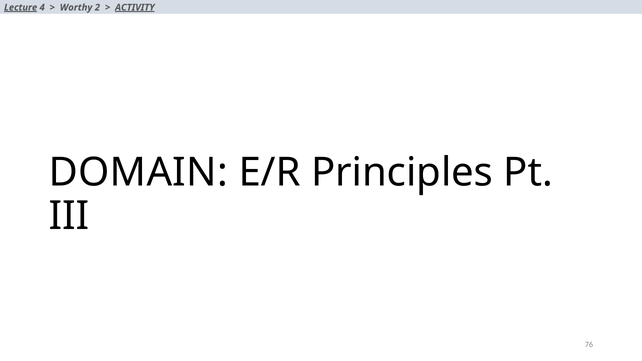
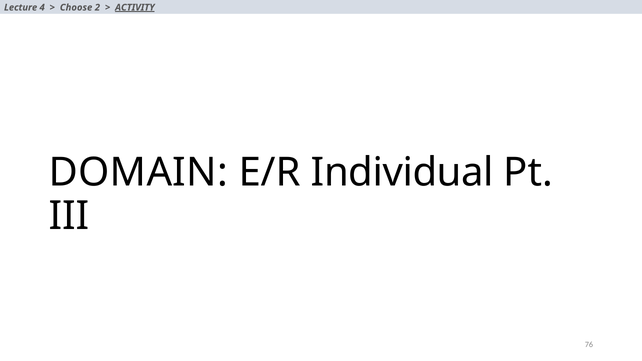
Lecture underline: present -> none
Worthy: Worthy -> Choose
Principles: Principles -> Individual
